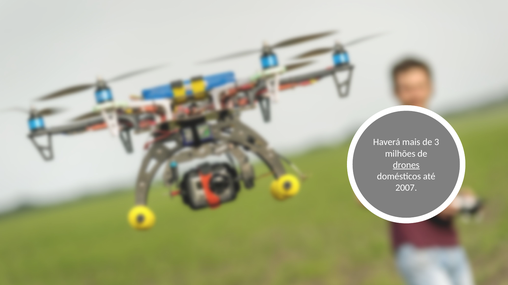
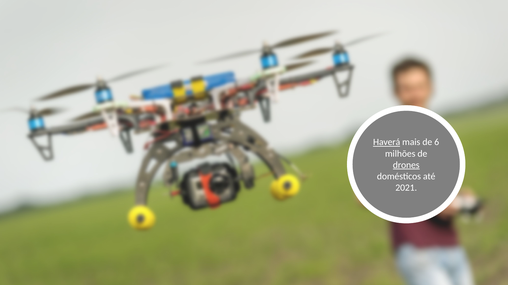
Haverá underline: none -> present
3: 3 -> 6
2007: 2007 -> 2021
